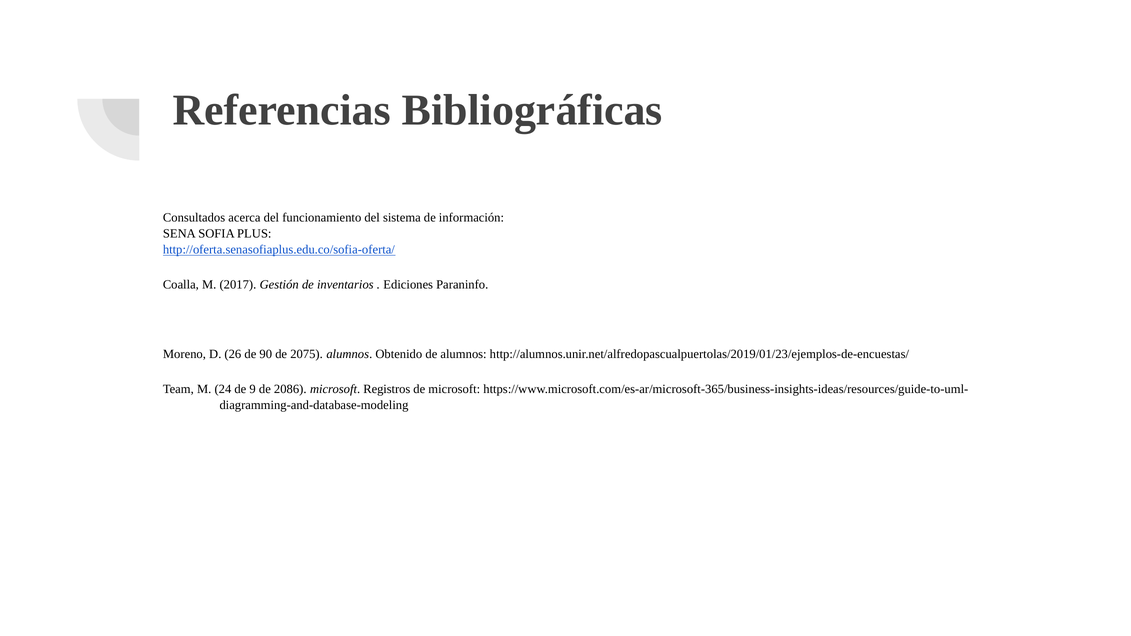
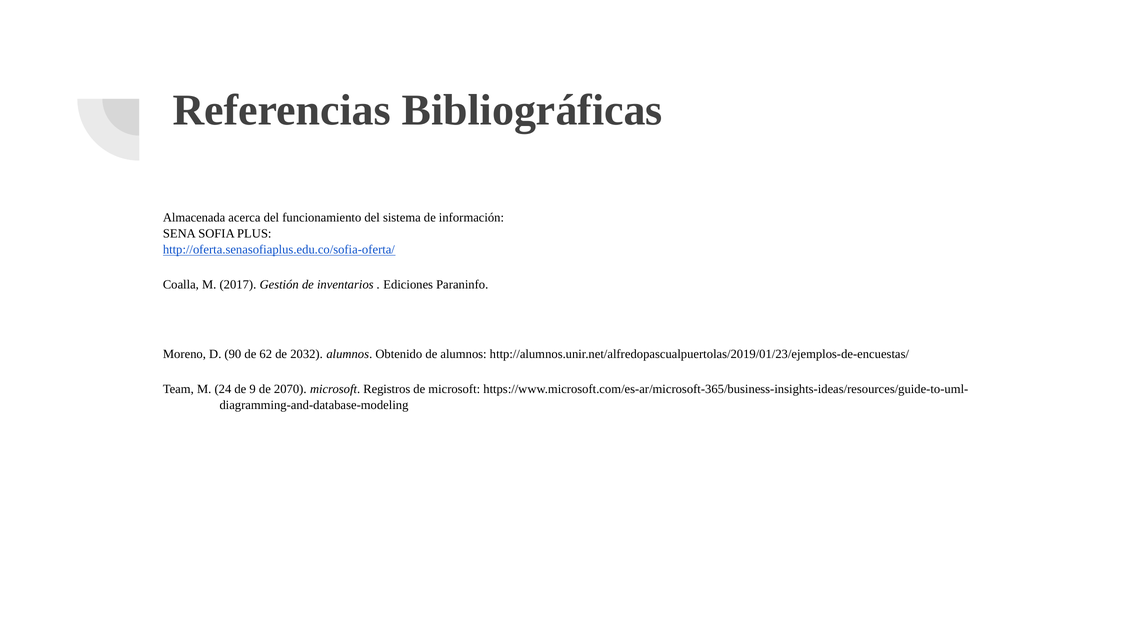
Consultados: Consultados -> Almacenada
26: 26 -> 90
90: 90 -> 62
2075: 2075 -> 2032
2086: 2086 -> 2070
